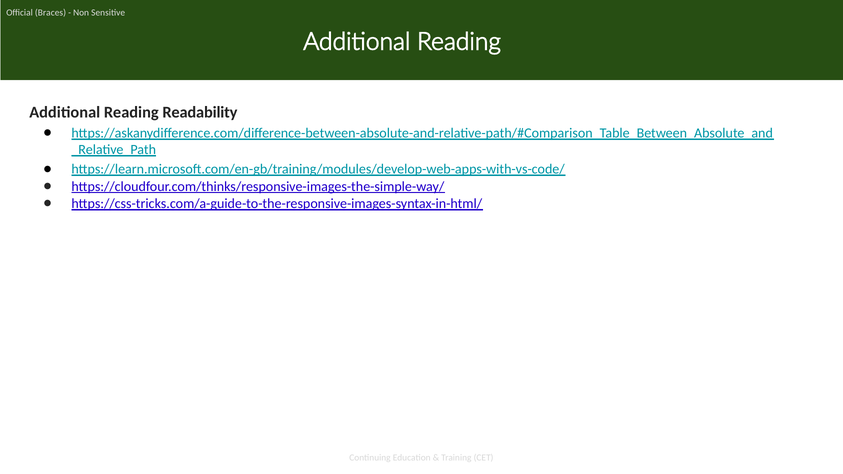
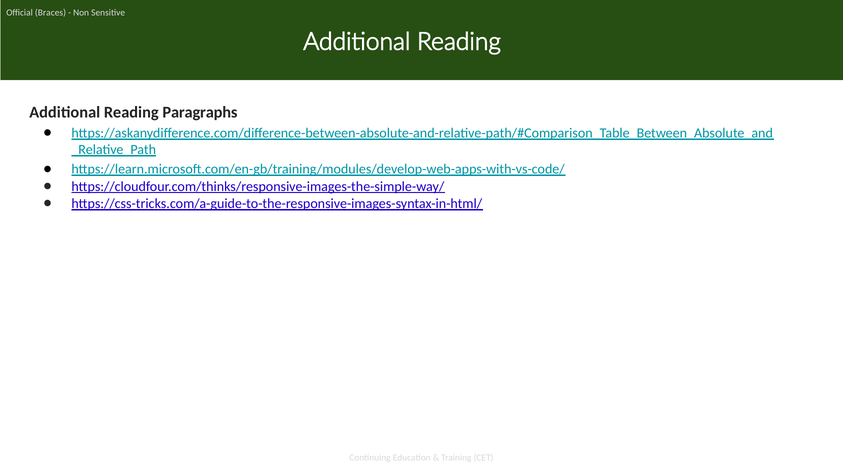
Readability: Readability -> Paragraphs
